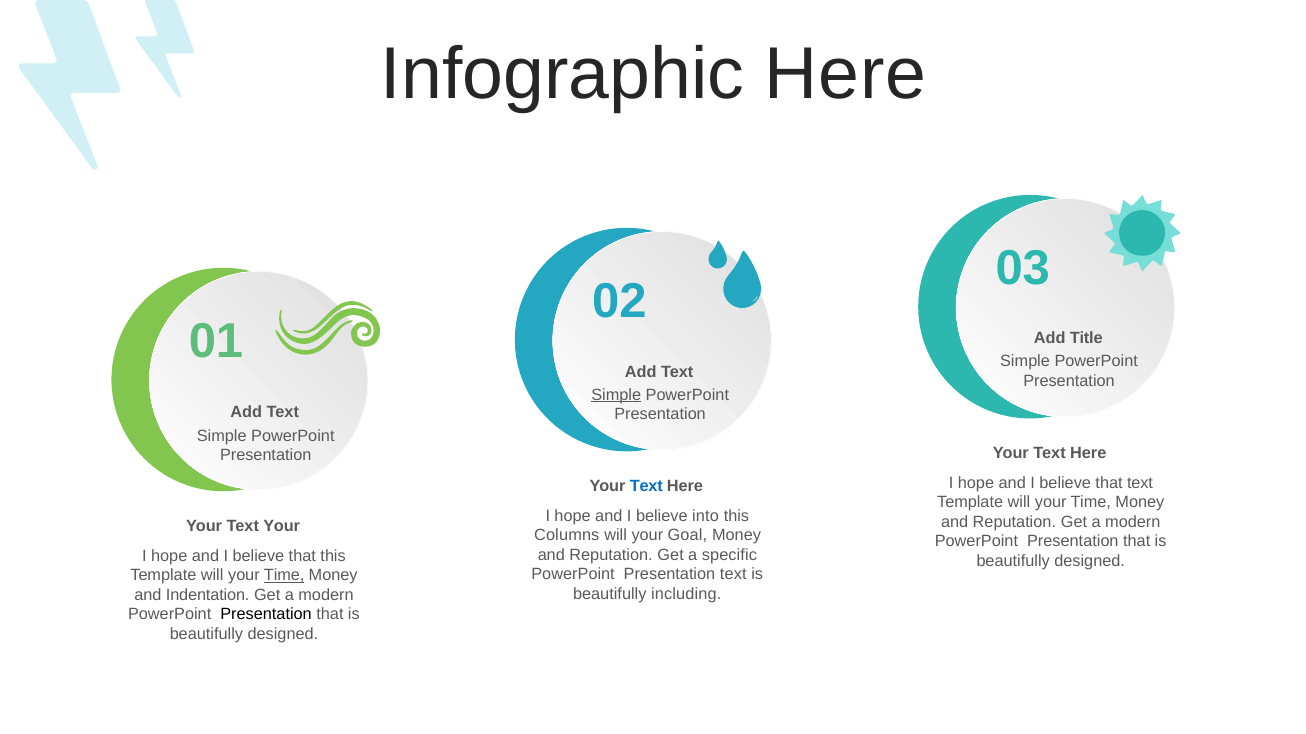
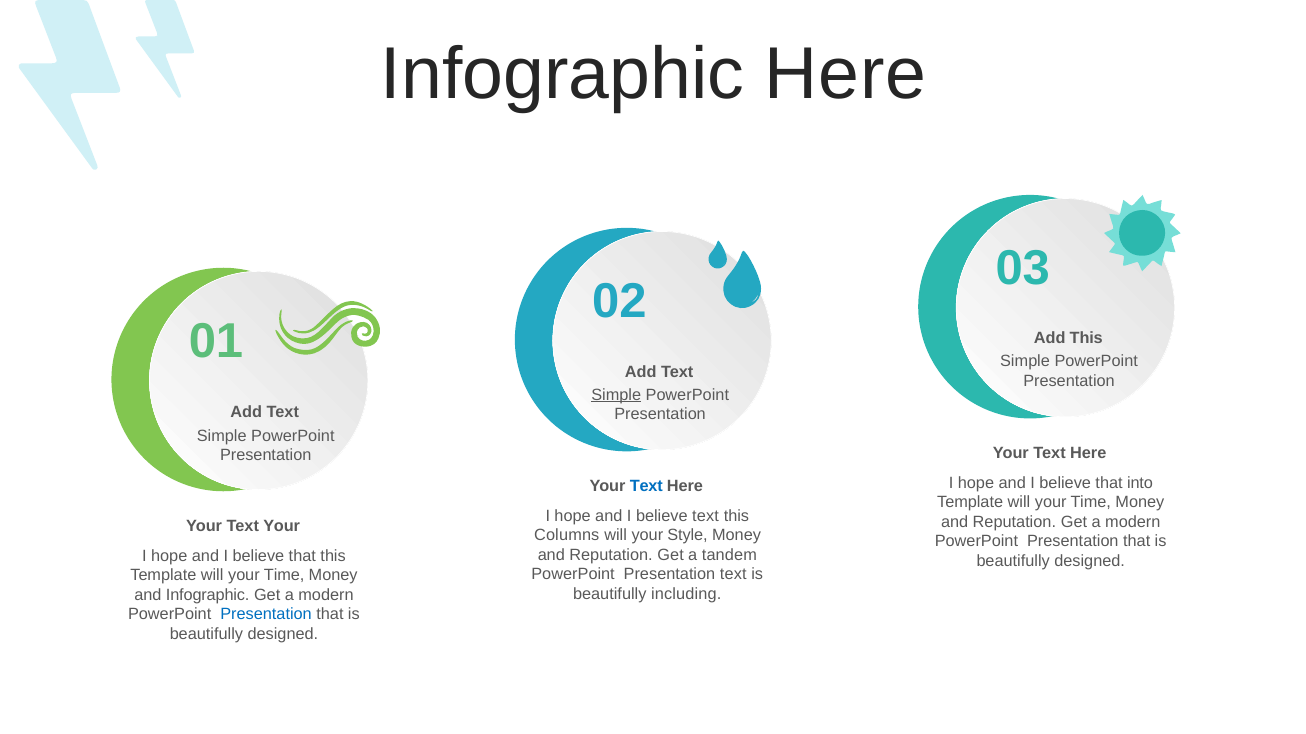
Add Title: Title -> This
that text: text -> into
believe into: into -> text
Goal: Goal -> Style
specific: specific -> tandem
Time at (284, 576) underline: present -> none
and Indentation: Indentation -> Infographic
Presentation at (266, 615) colour: black -> blue
